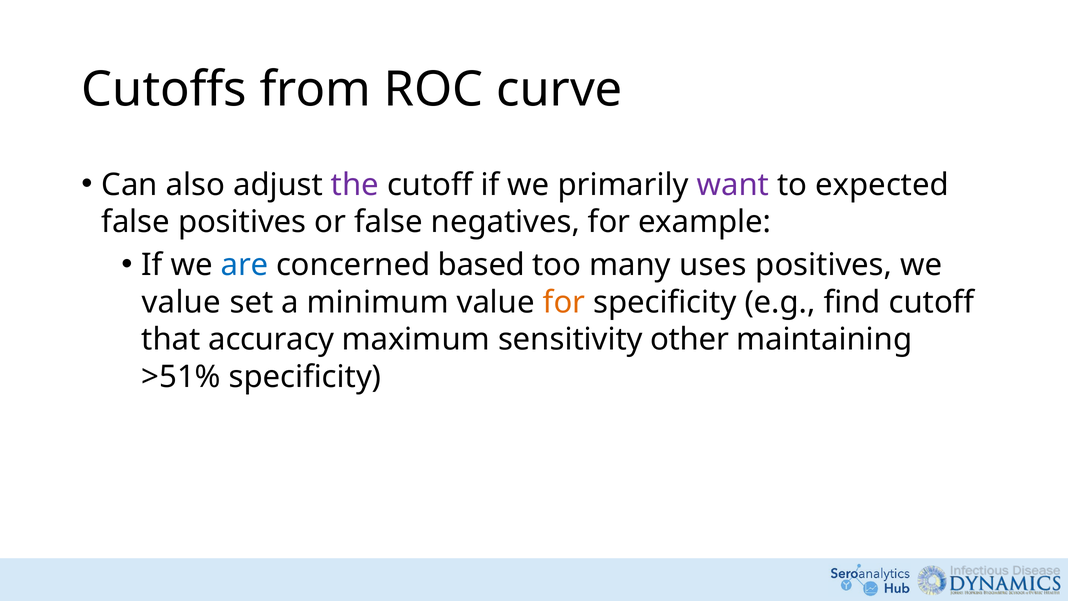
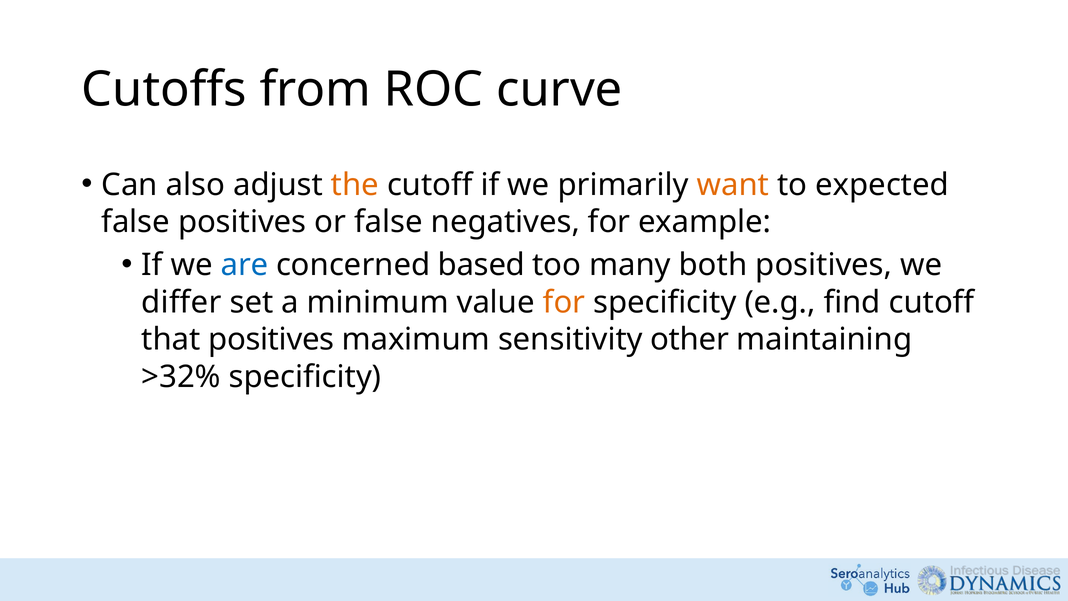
the colour: purple -> orange
want colour: purple -> orange
uses: uses -> both
value at (181, 302): value -> differ
that accuracy: accuracy -> positives
>51%: >51% -> >32%
